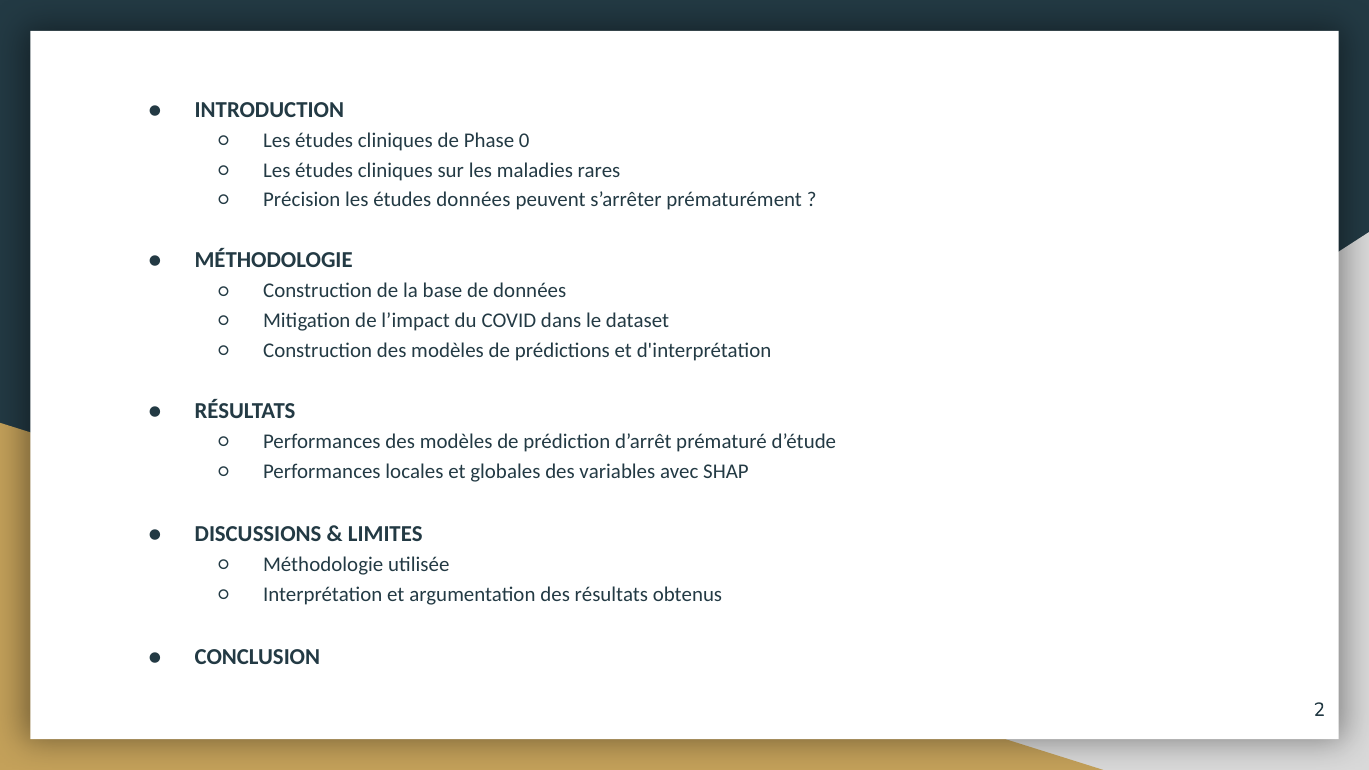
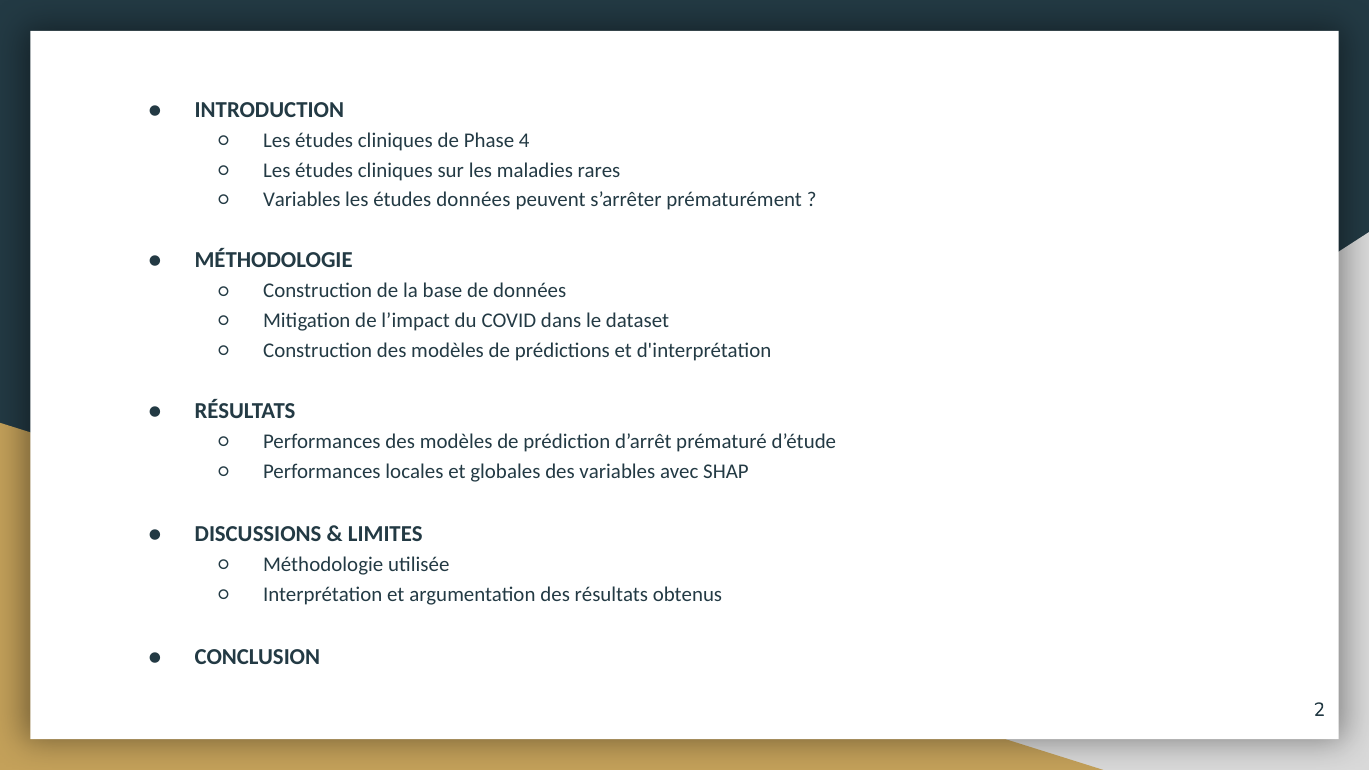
0: 0 -> 4
Précision at (302, 200): Précision -> Variables
